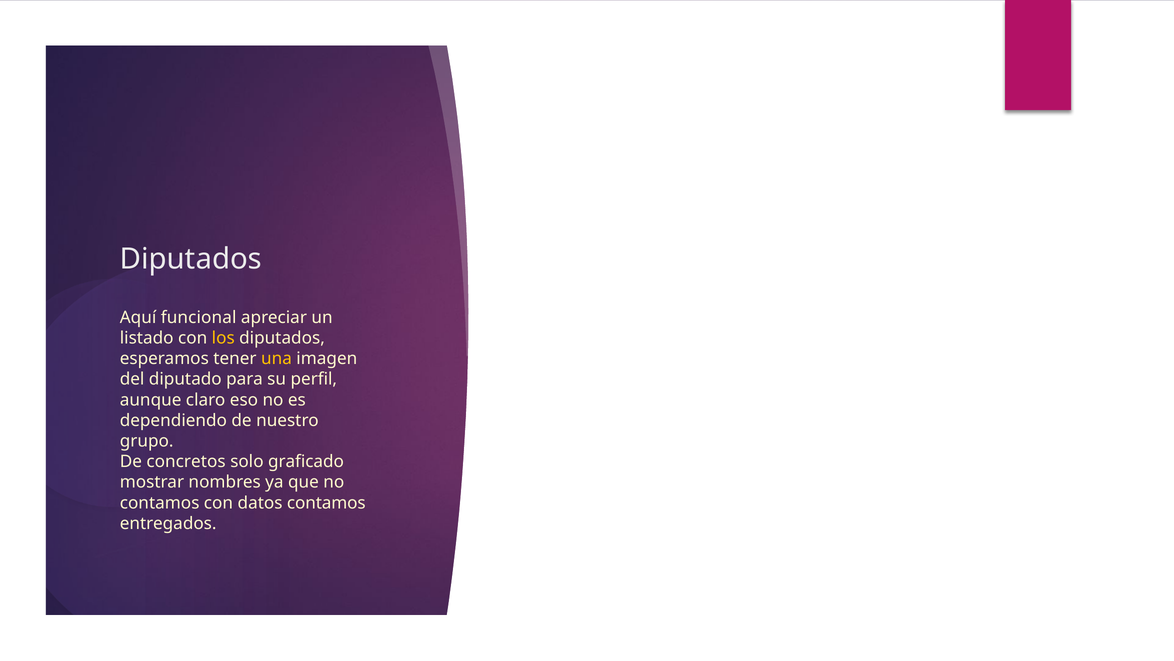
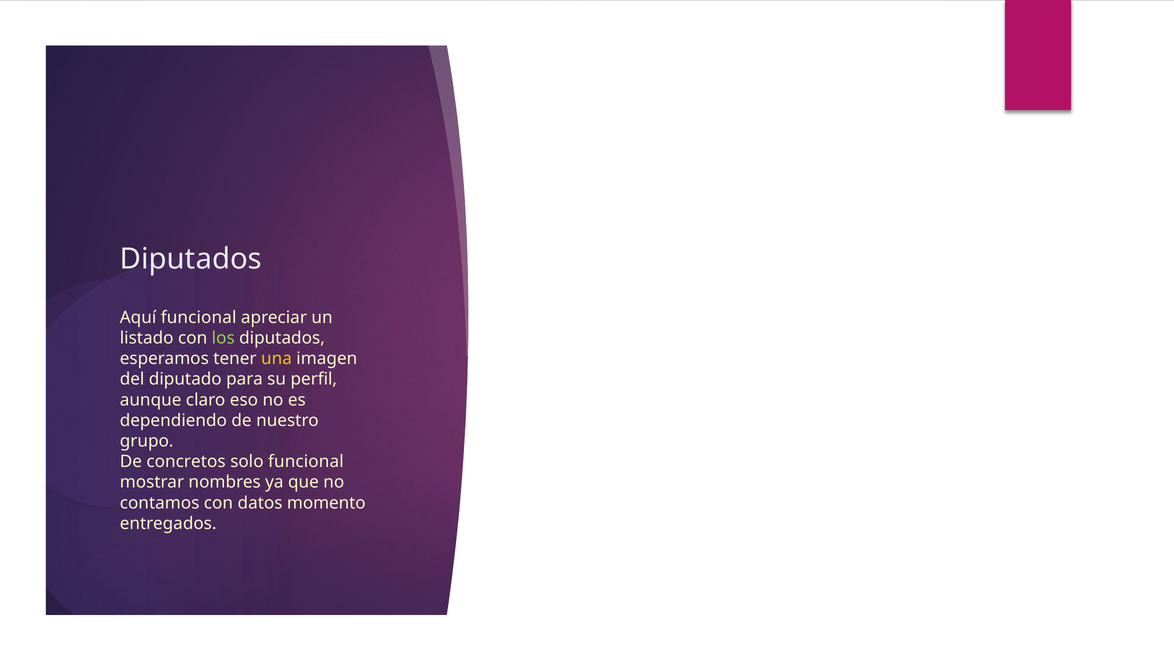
los colour: yellow -> light green
solo graficado: graficado -> funcional
datos contamos: contamos -> momento
